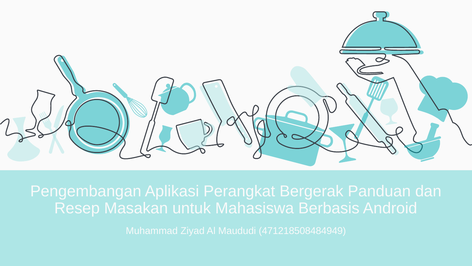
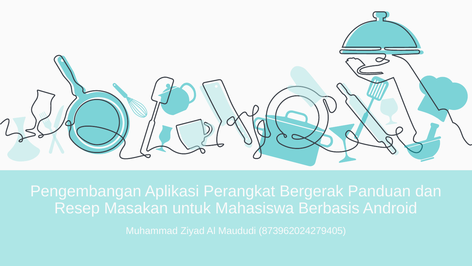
471218508484949: 471218508484949 -> 873962024279405
